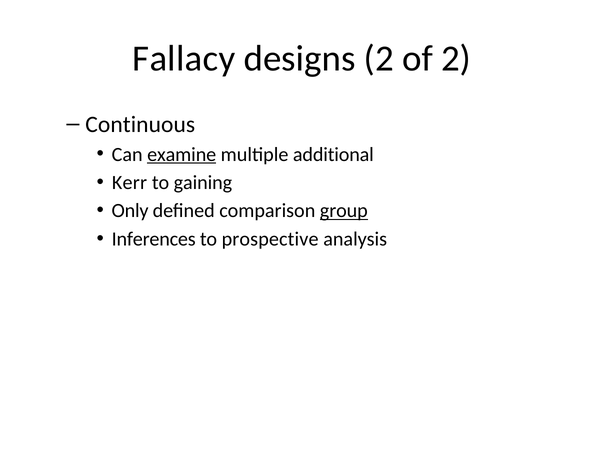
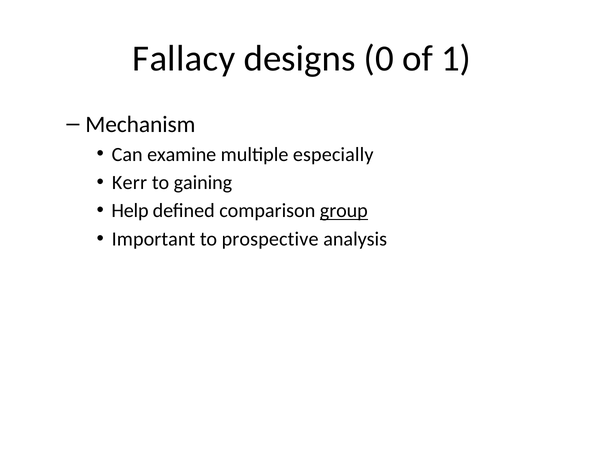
designs 2: 2 -> 0
of 2: 2 -> 1
Continuous: Continuous -> Mechanism
examine underline: present -> none
additional: additional -> especially
Only: Only -> Help
Inferences: Inferences -> Important
